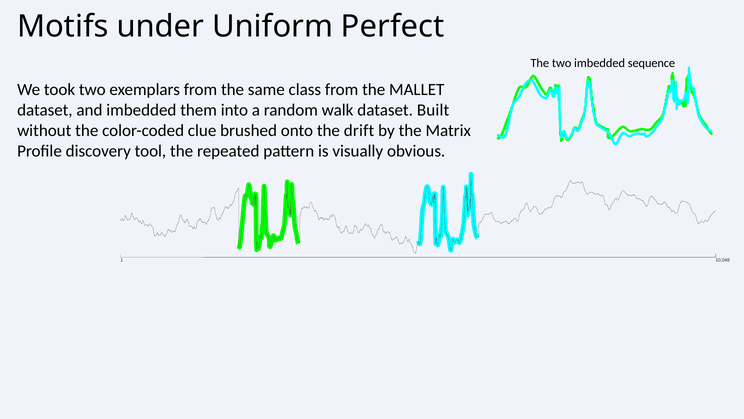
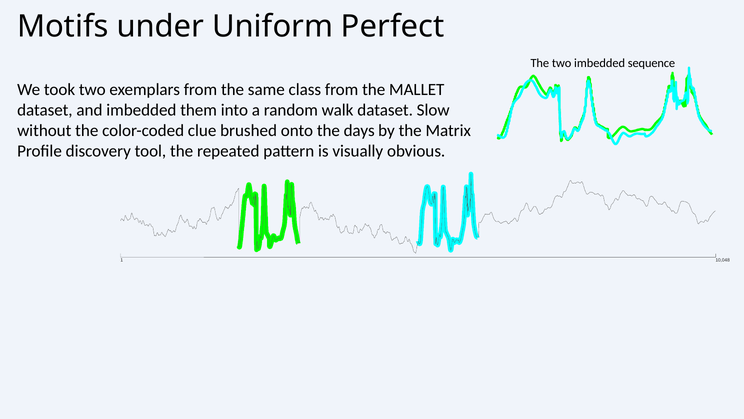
Built: Built -> Slow
drift: drift -> days
